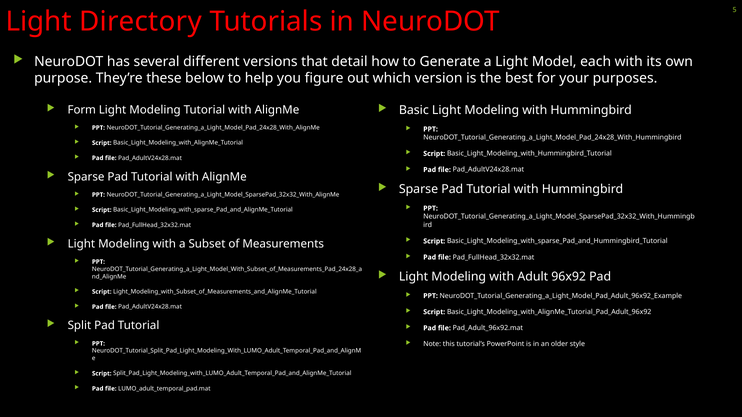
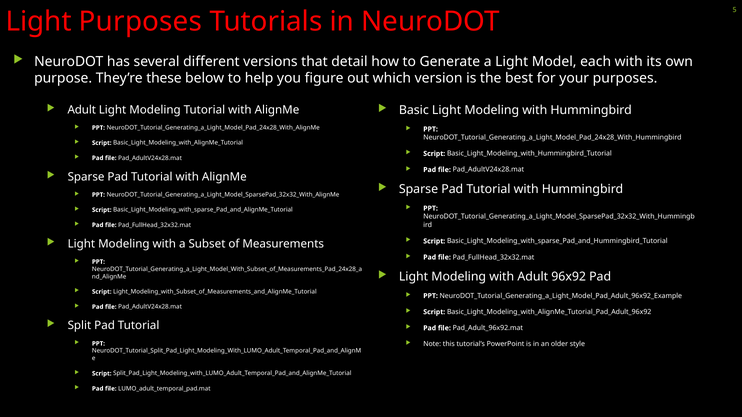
Light Directory: Directory -> Purposes
Form at (82, 110): Form -> Adult
